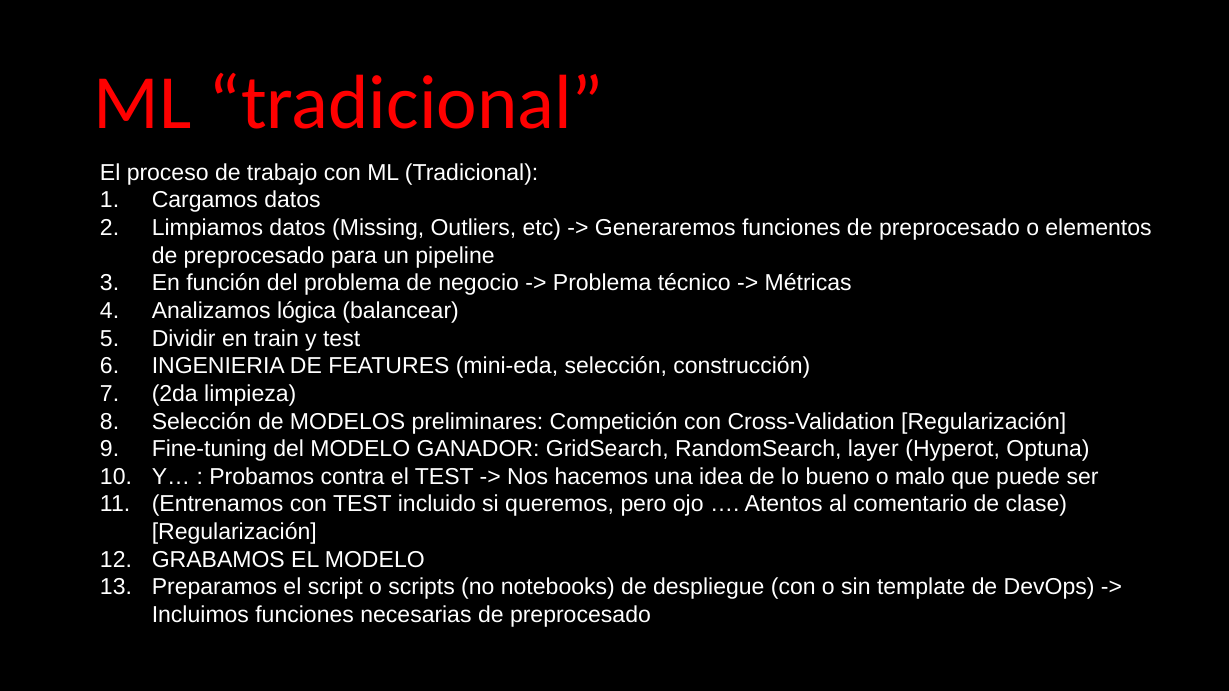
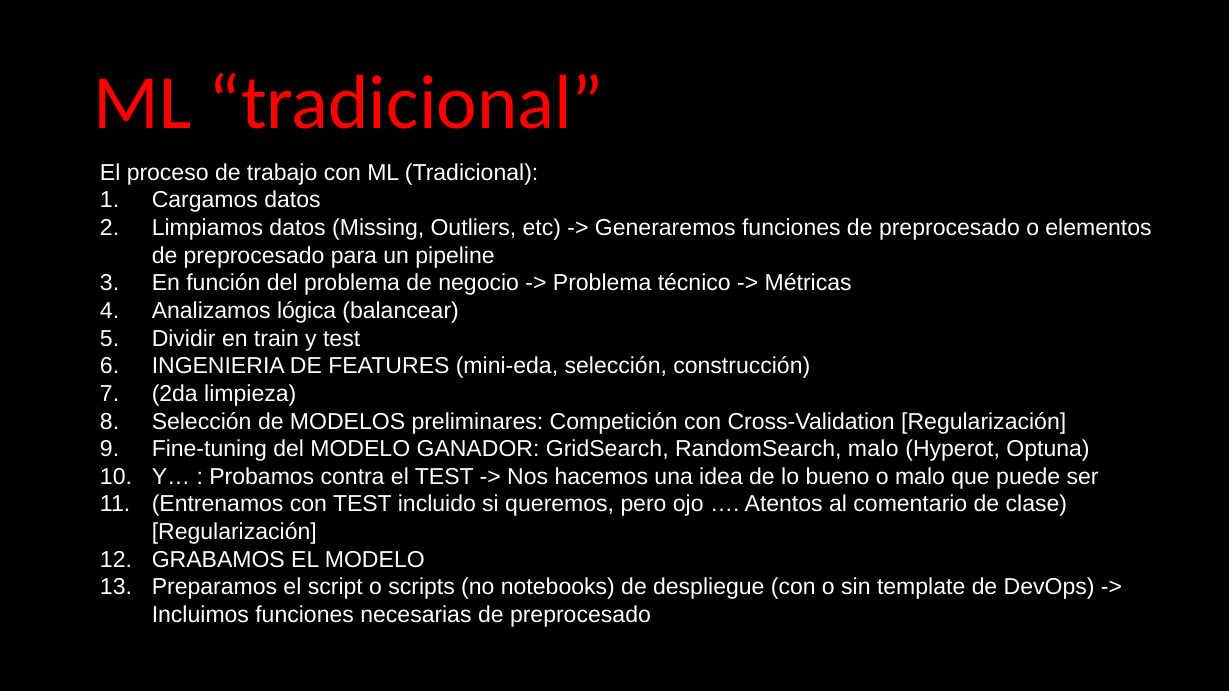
RandomSearch layer: layer -> malo
